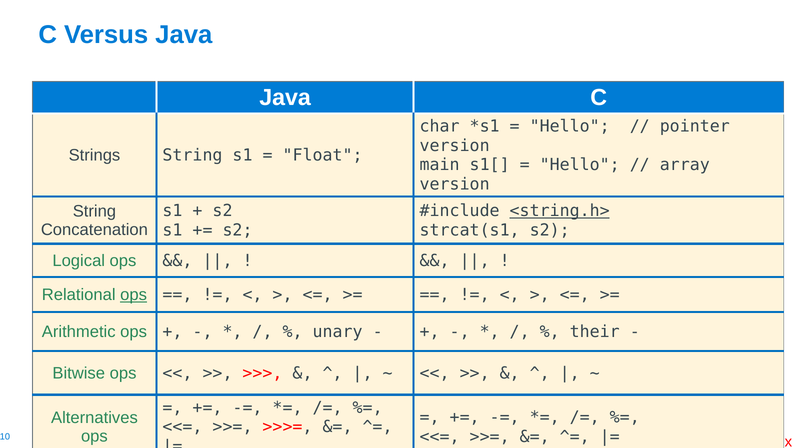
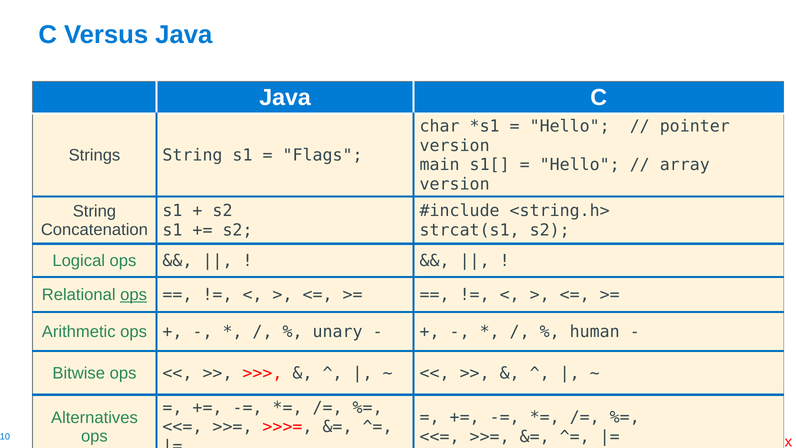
Float: Float -> Flags
<string.h> underline: present -> none
their: their -> human
